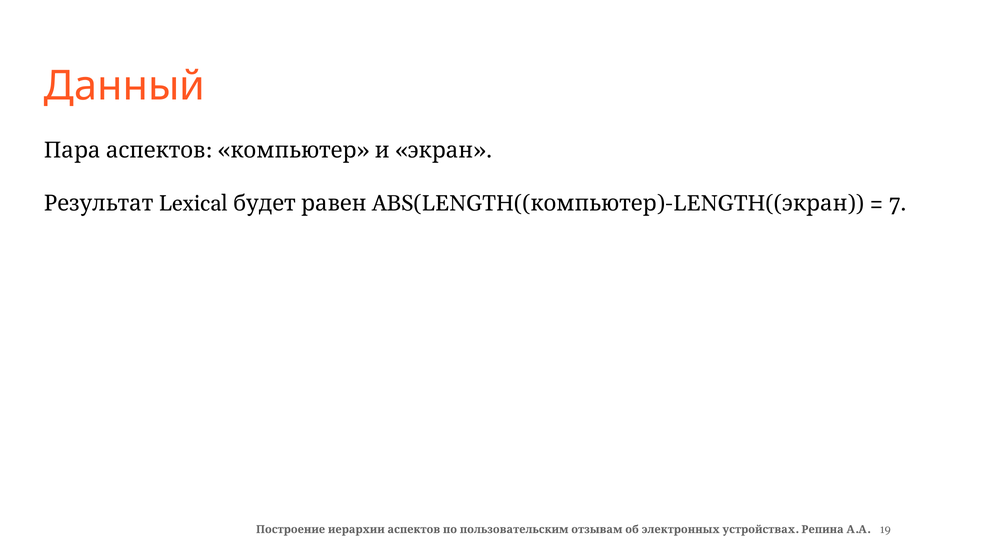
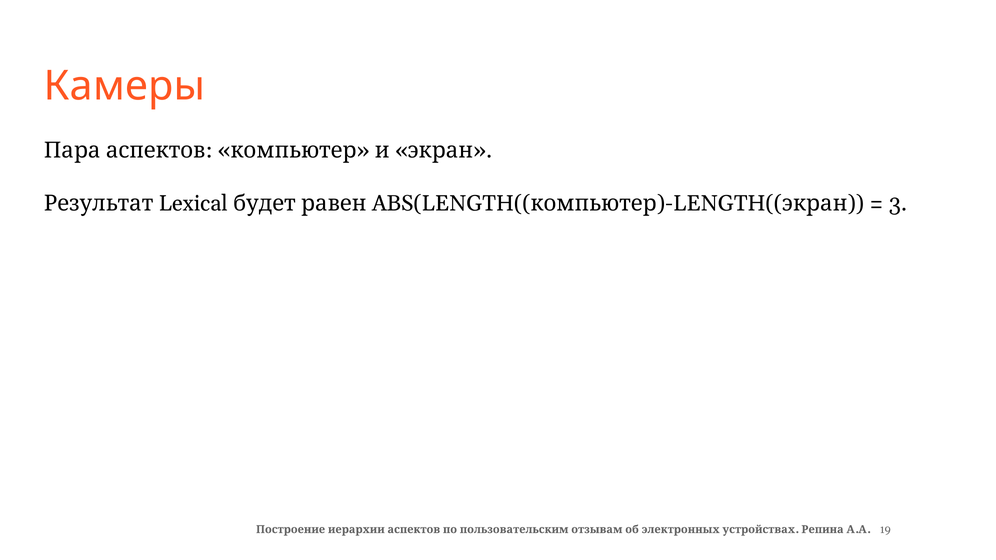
Данный: Данный -> Камеры
7: 7 -> 3
